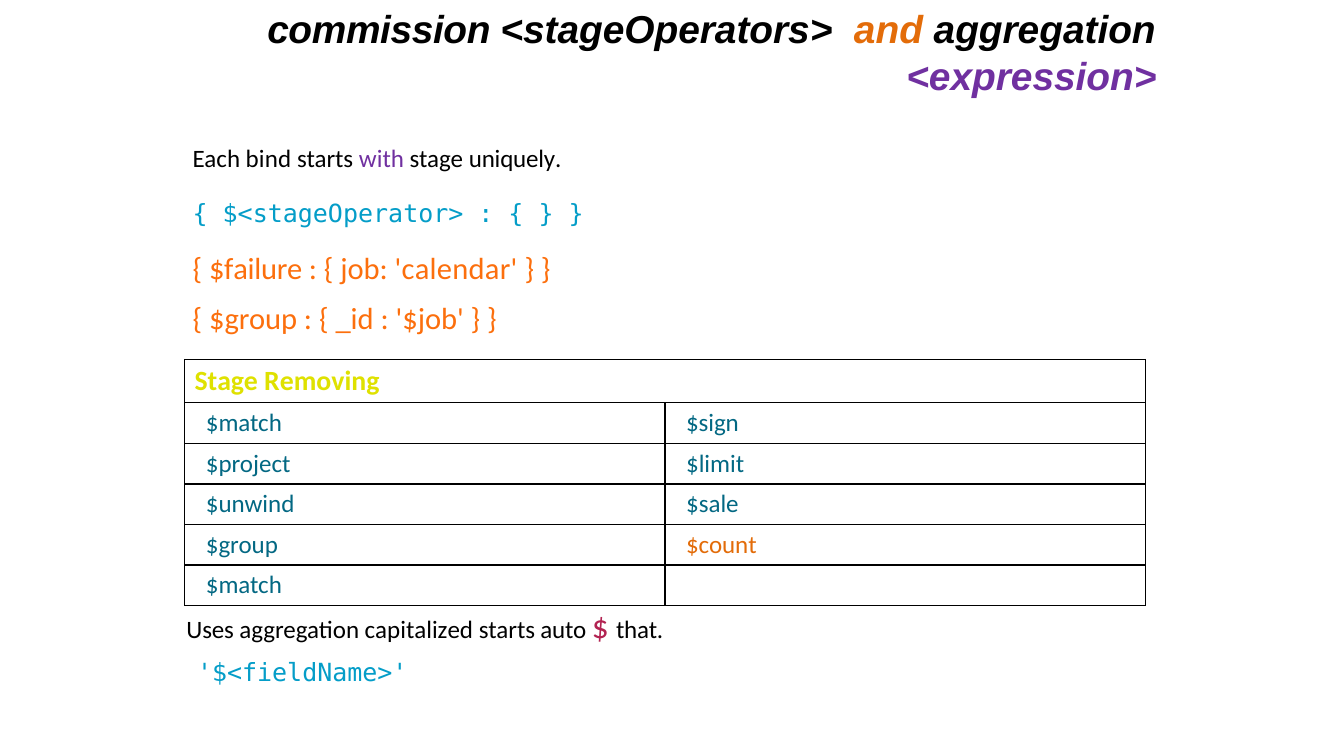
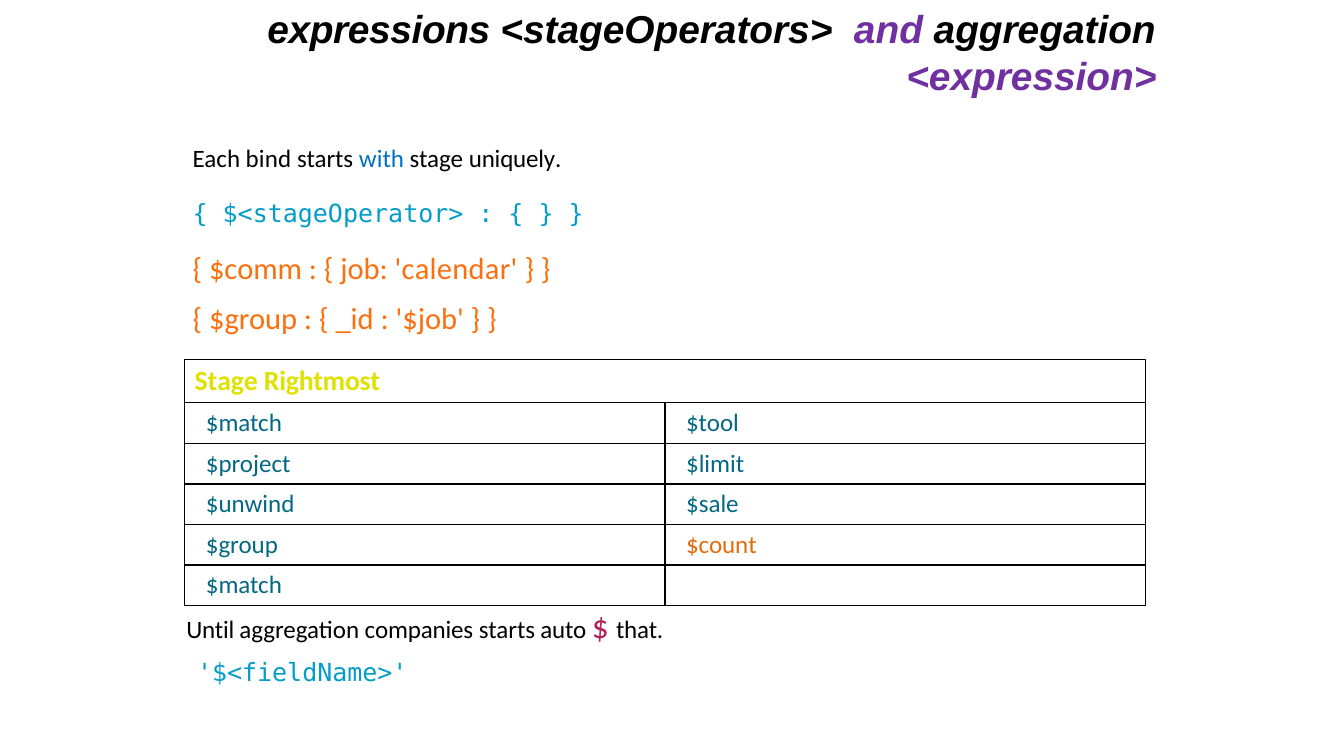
commission: commission -> expressions
and colour: orange -> purple
with colour: purple -> blue
$failure: $failure -> $comm
Removing: Removing -> Rightmost
$sign: $sign -> $tool
Uses: Uses -> Until
capitalized: capitalized -> companies
